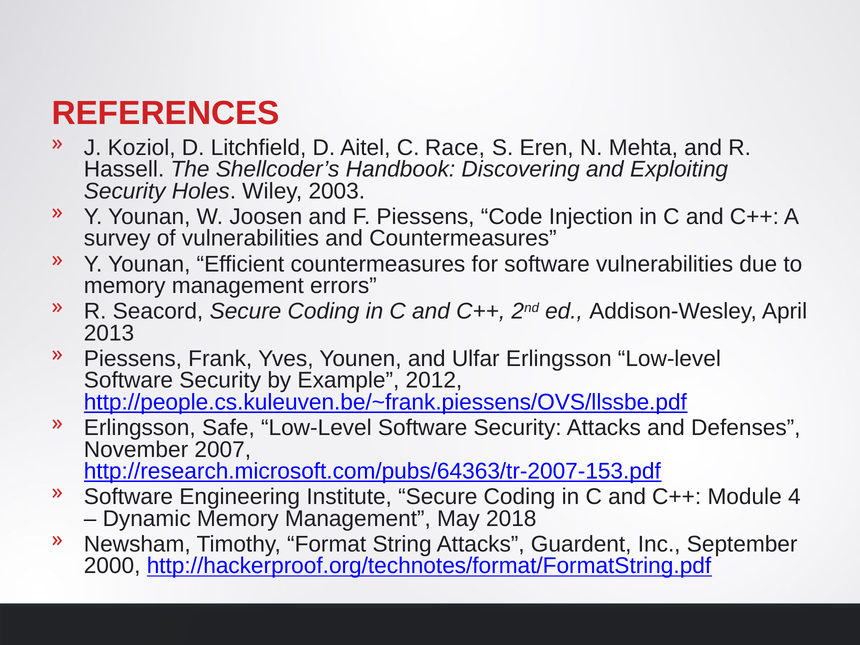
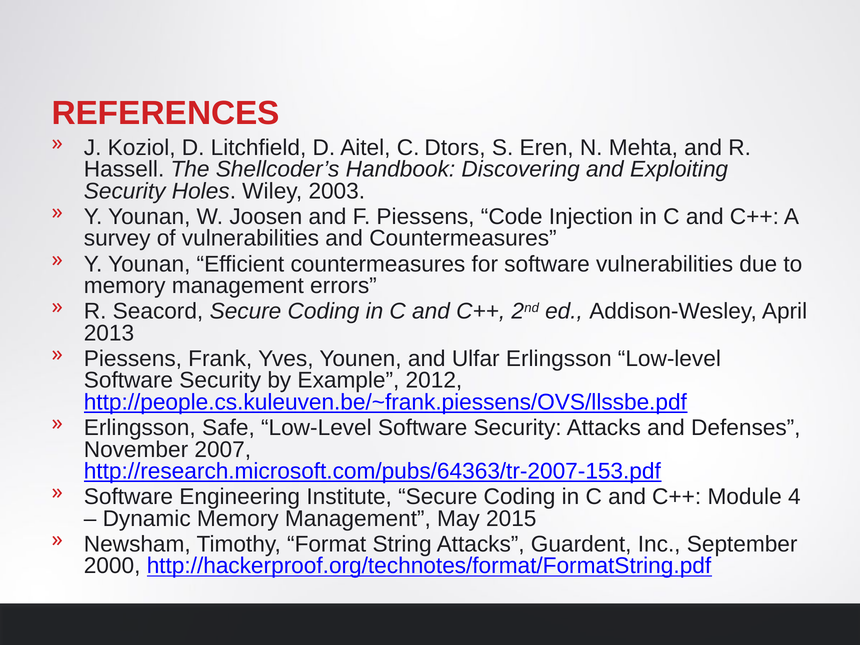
Race: Race -> Dtors
2018: 2018 -> 2015
